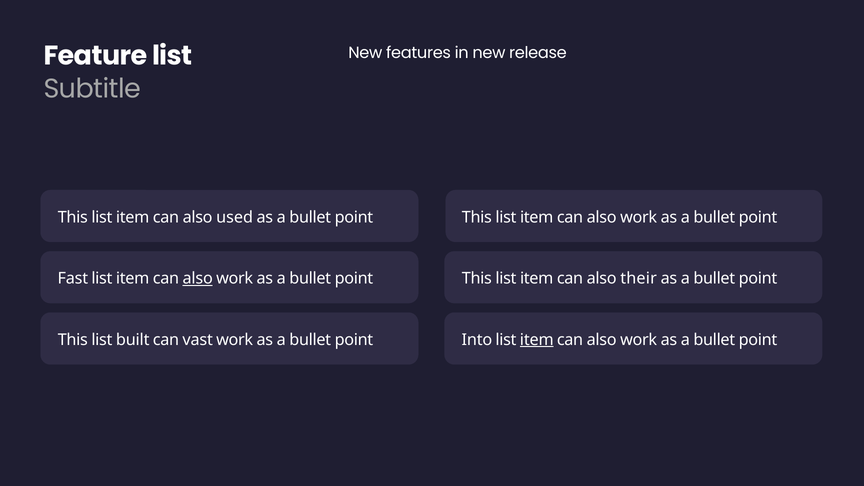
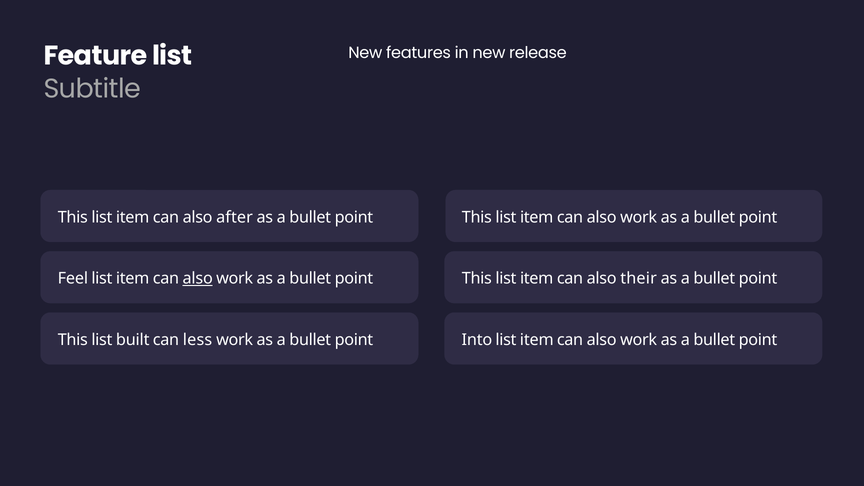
used: used -> after
Fast: Fast -> Feel
vast: vast -> less
item at (537, 340) underline: present -> none
